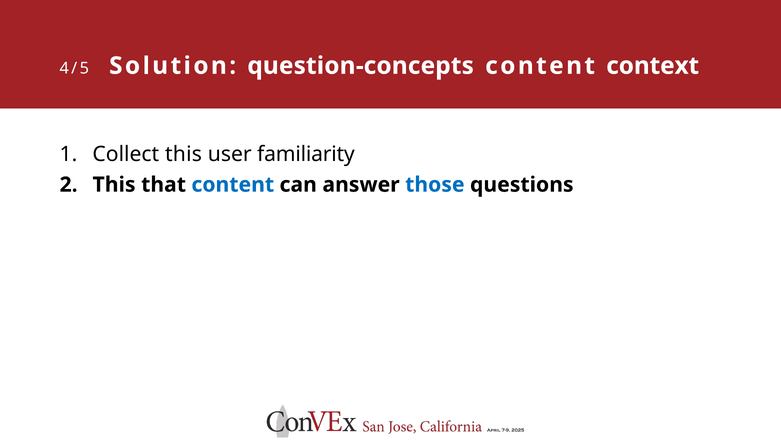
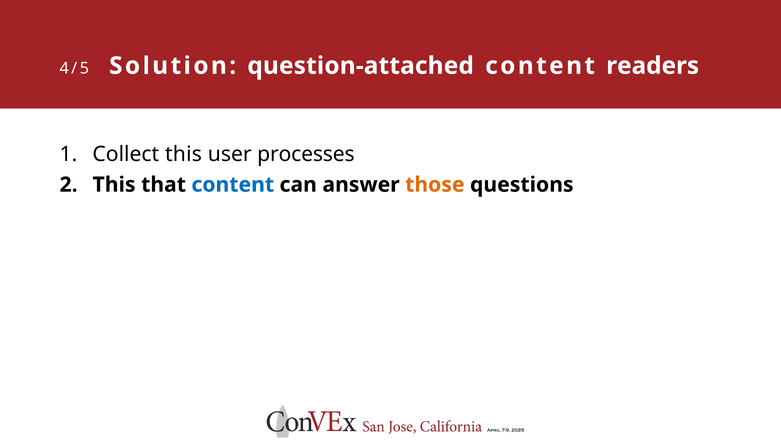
question-concepts: question-concepts -> question-attached
context: context -> readers
familiarity: familiarity -> processes
those colour: blue -> orange
